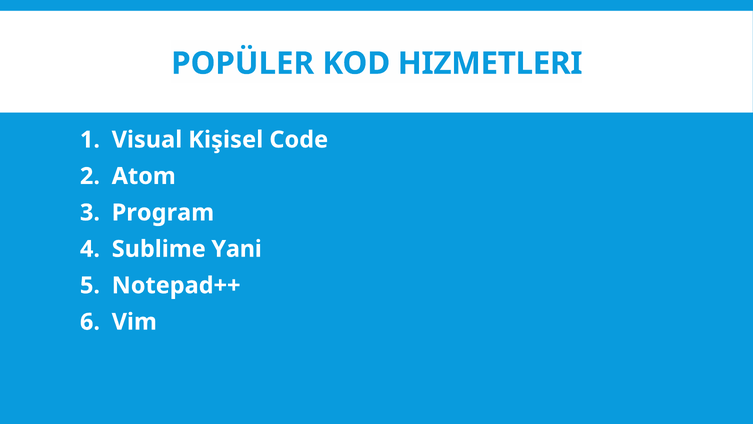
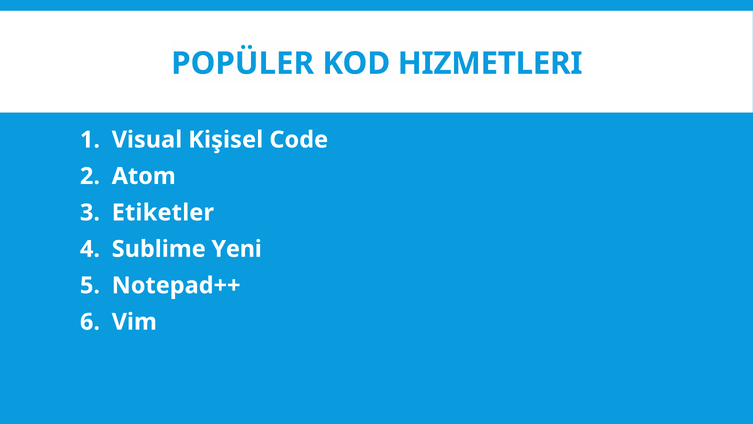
Program: Program -> Etiketler
Yani: Yani -> Yeni
